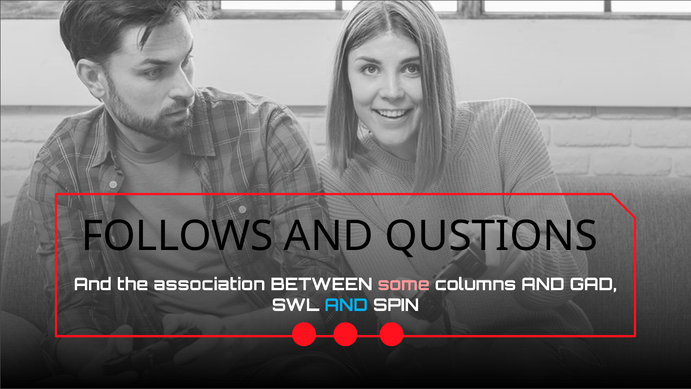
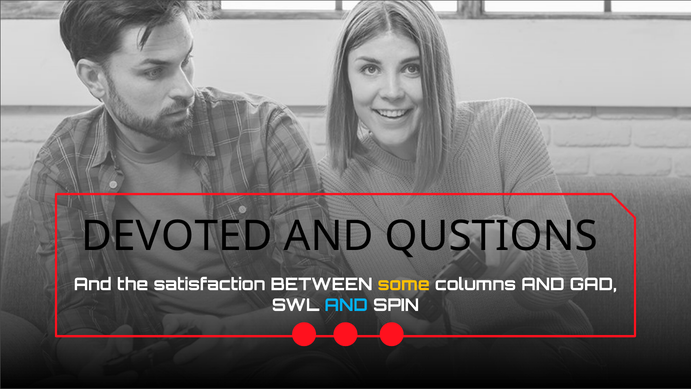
FOLLOWS: FOLLOWS -> DEVOTED
association: association -> satisfaction
some colour: pink -> yellow
